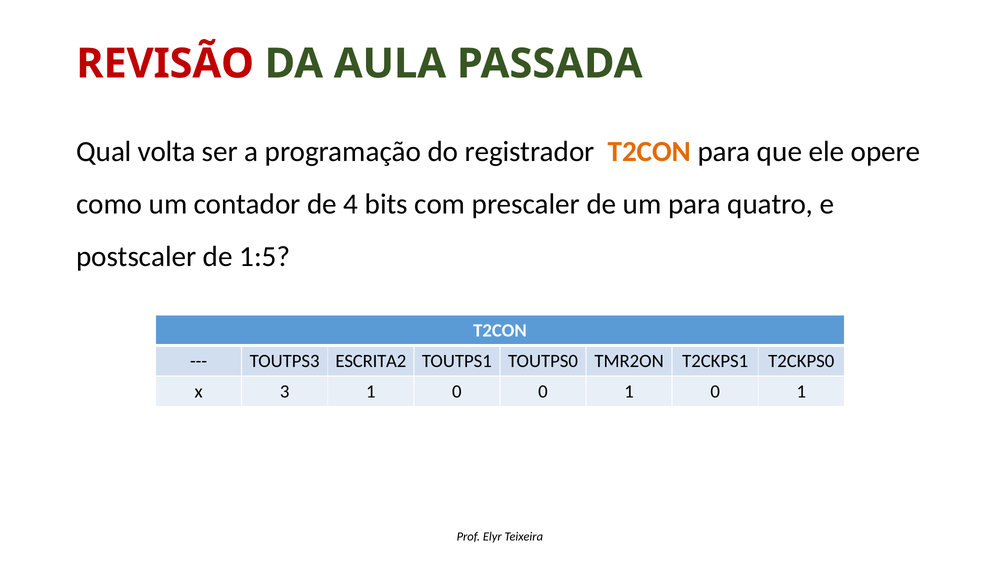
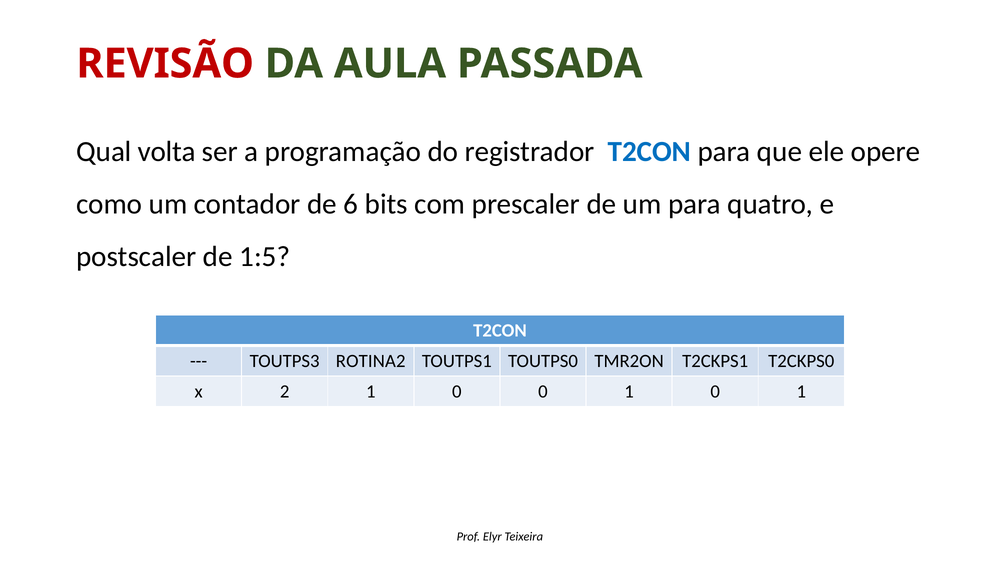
T2CON at (650, 152) colour: orange -> blue
4: 4 -> 6
ESCRITA2: ESCRITA2 -> ROTINA2
3: 3 -> 2
